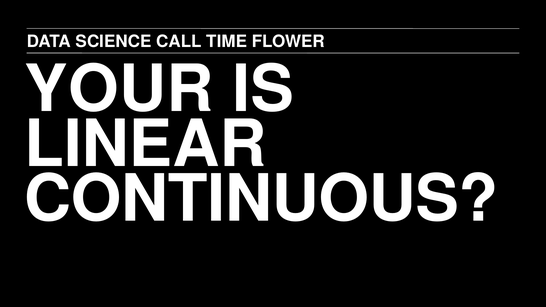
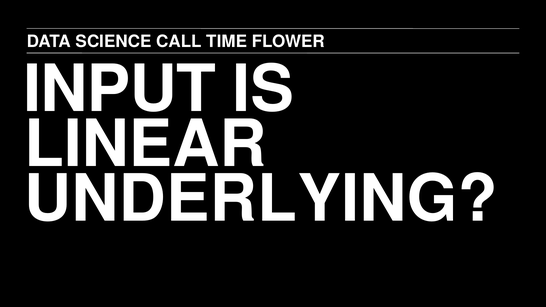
YOUR: YOUR -> INPUT
CONTINUOUS: CONTINUOUS -> UNDERLYING
